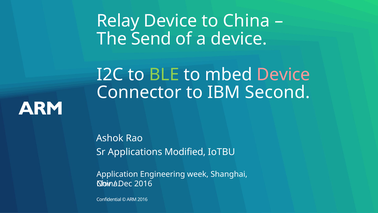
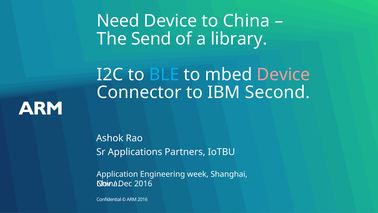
Relay: Relay -> Need
a device: device -> library
BLE colour: light green -> light blue
Modified: Modified -> Partners
